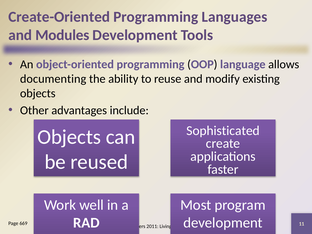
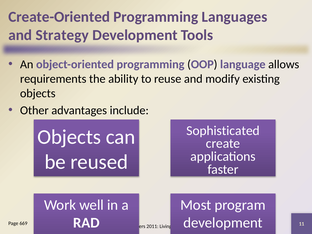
Modules: Modules -> Strategy
documenting: documenting -> requirements
